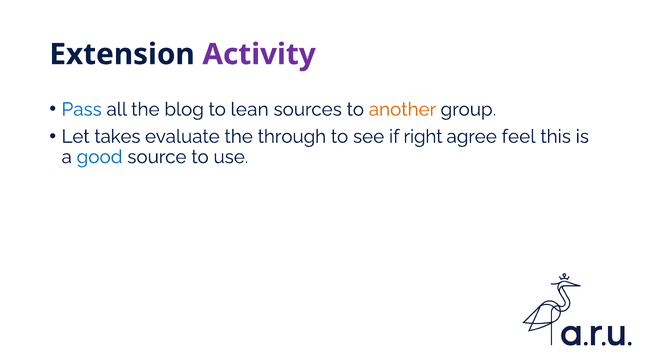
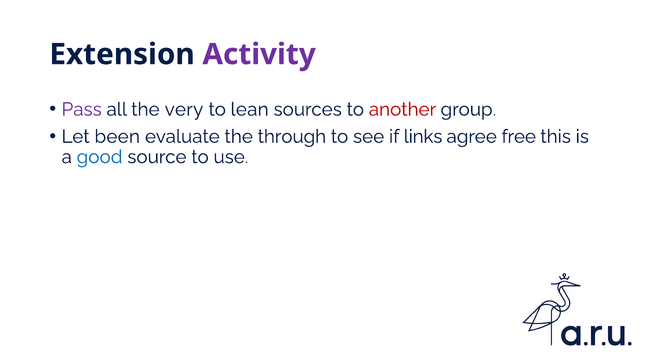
Pass colour: blue -> purple
blog: blog -> very
another colour: orange -> red
takes: takes -> been
right: right -> links
feel: feel -> free
